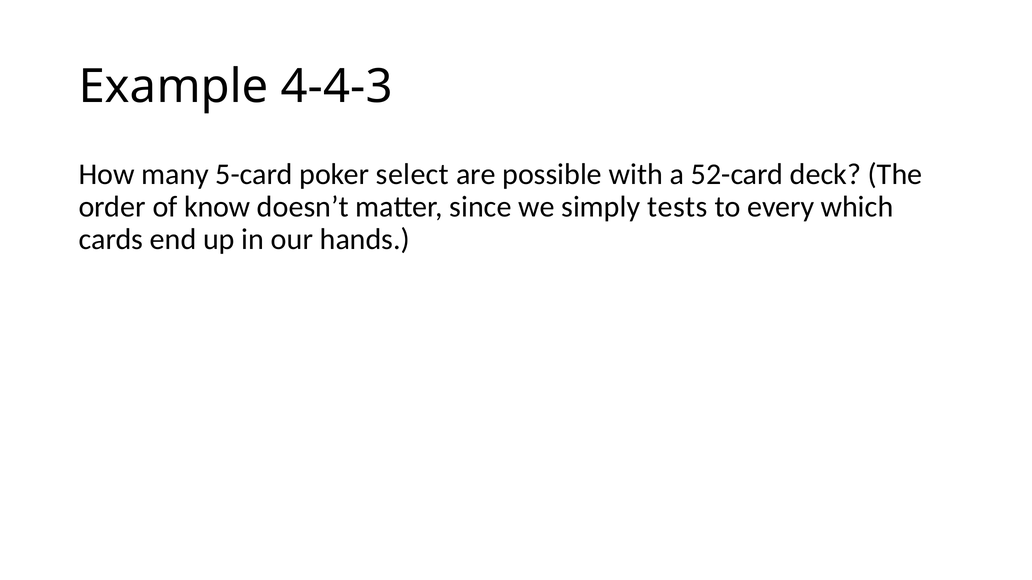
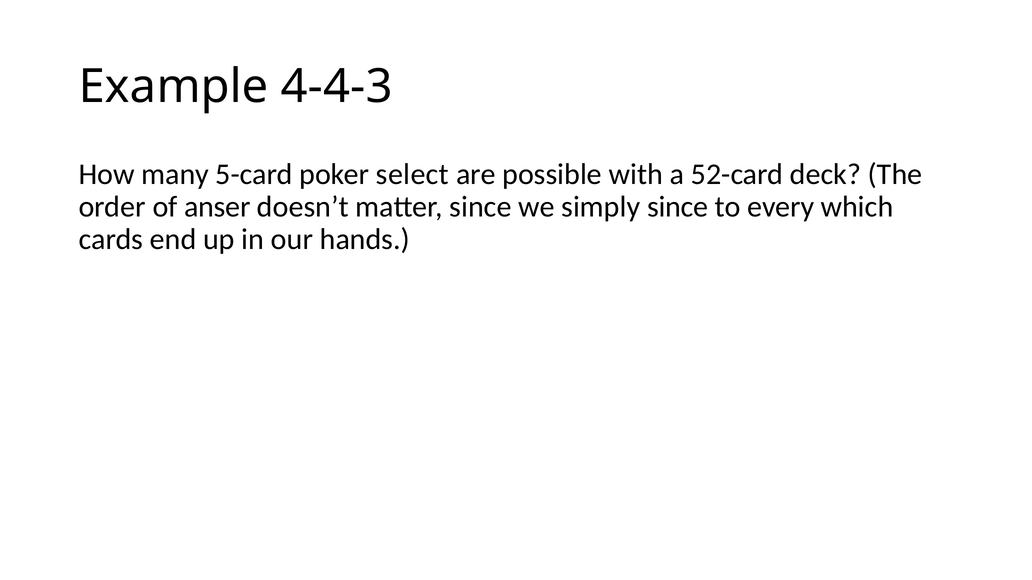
know: know -> anser
simply tests: tests -> since
